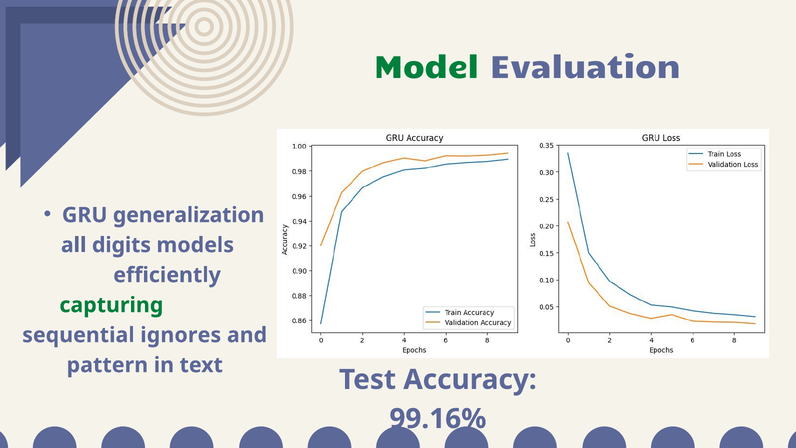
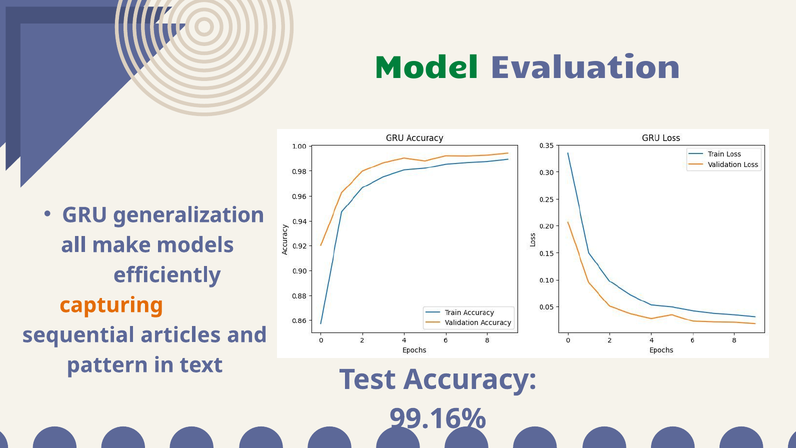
digits: digits -> make
capturing colour: green -> orange
ignores: ignores -> articles
